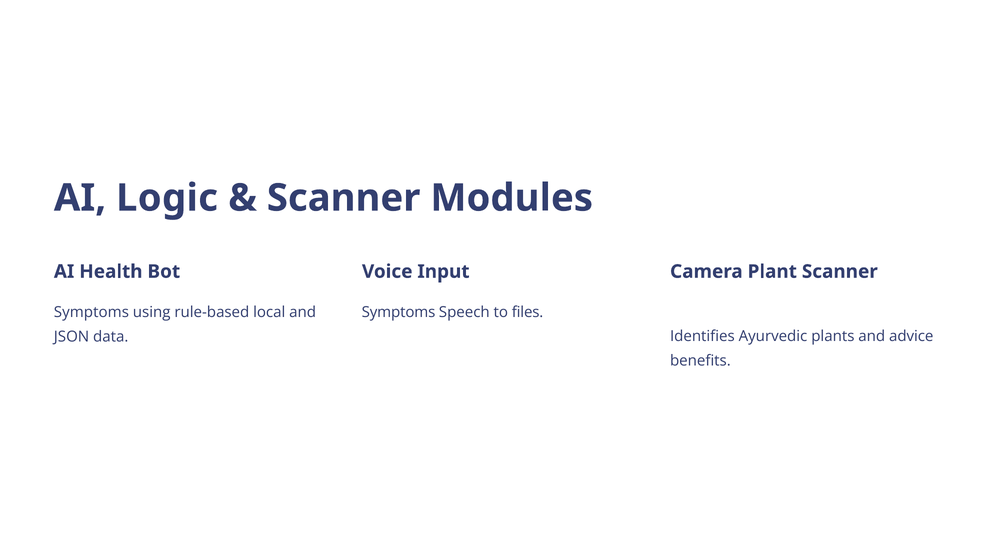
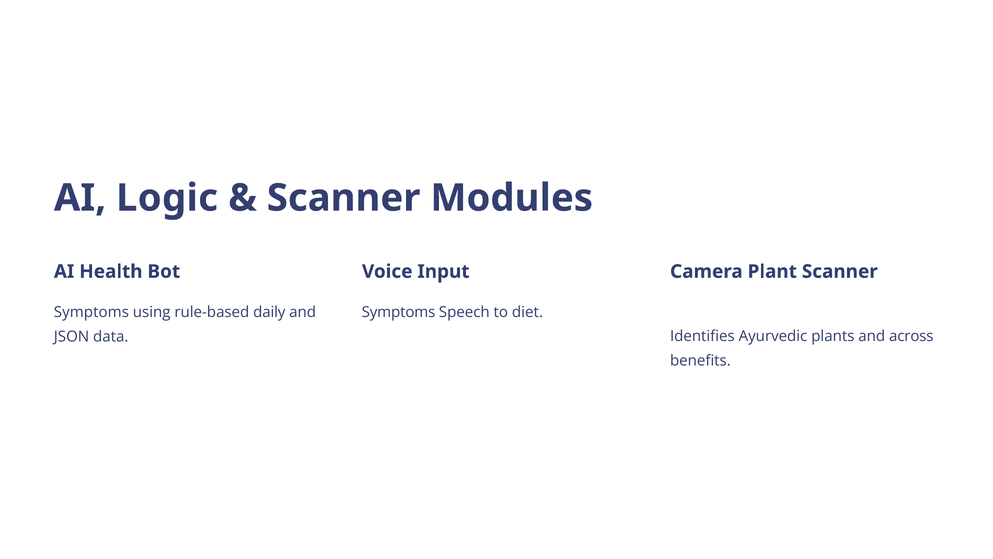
local: local -> daily
files: files -> diet
advice: advice -> across
